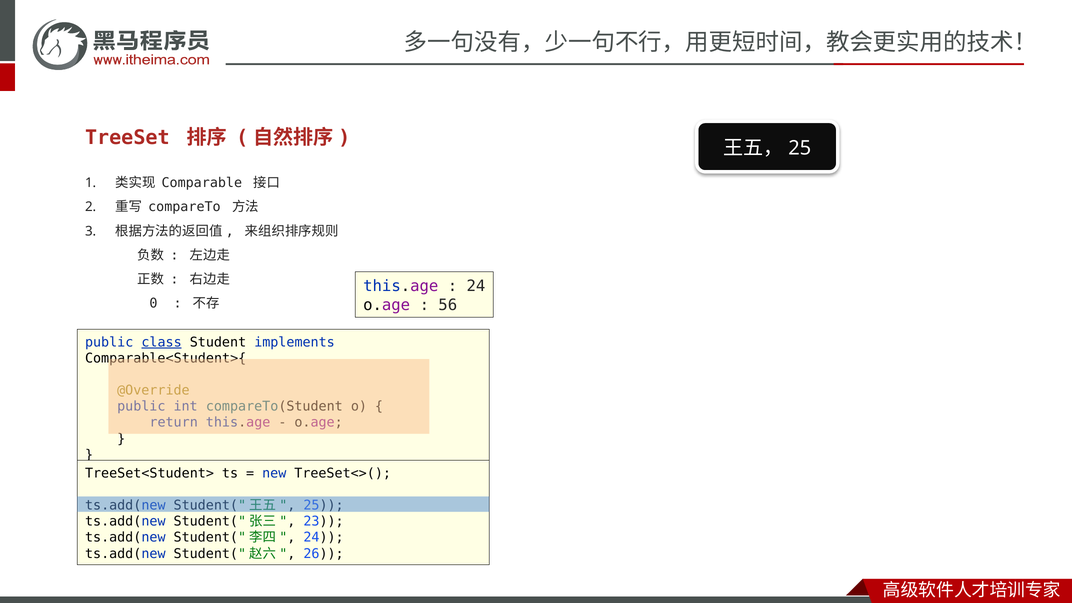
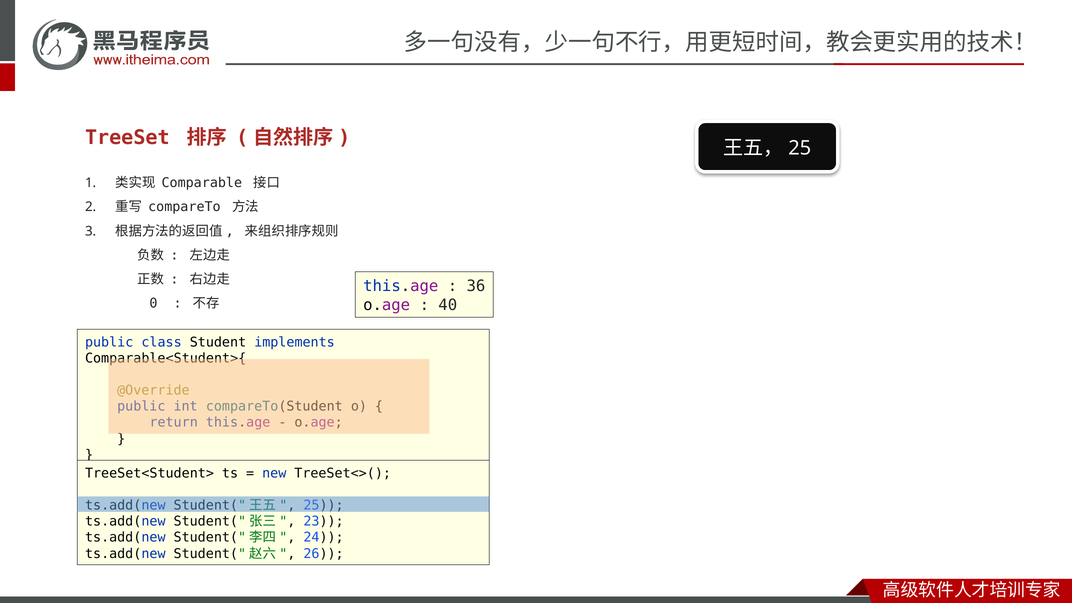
24 at (476, 286): 24 -> 36
56: 56 -> 40
class underline: present -> none
